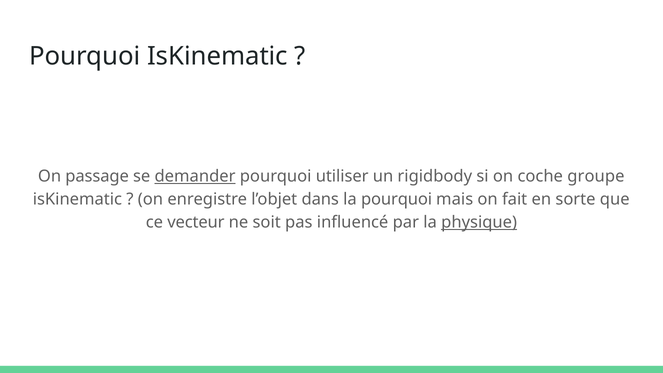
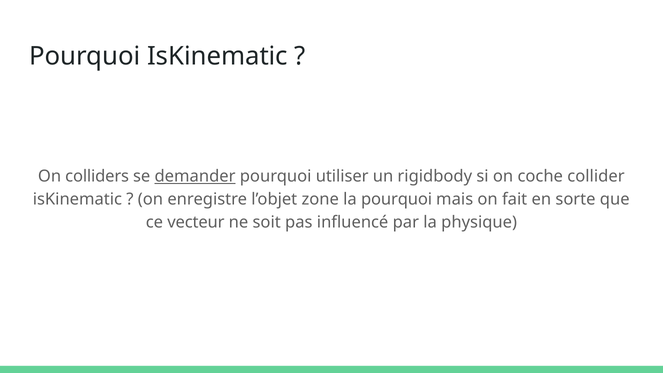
passage: passage -> colliders
groupe: groupe -> collider
dans: dans -> zone
physique underline: present -> none
